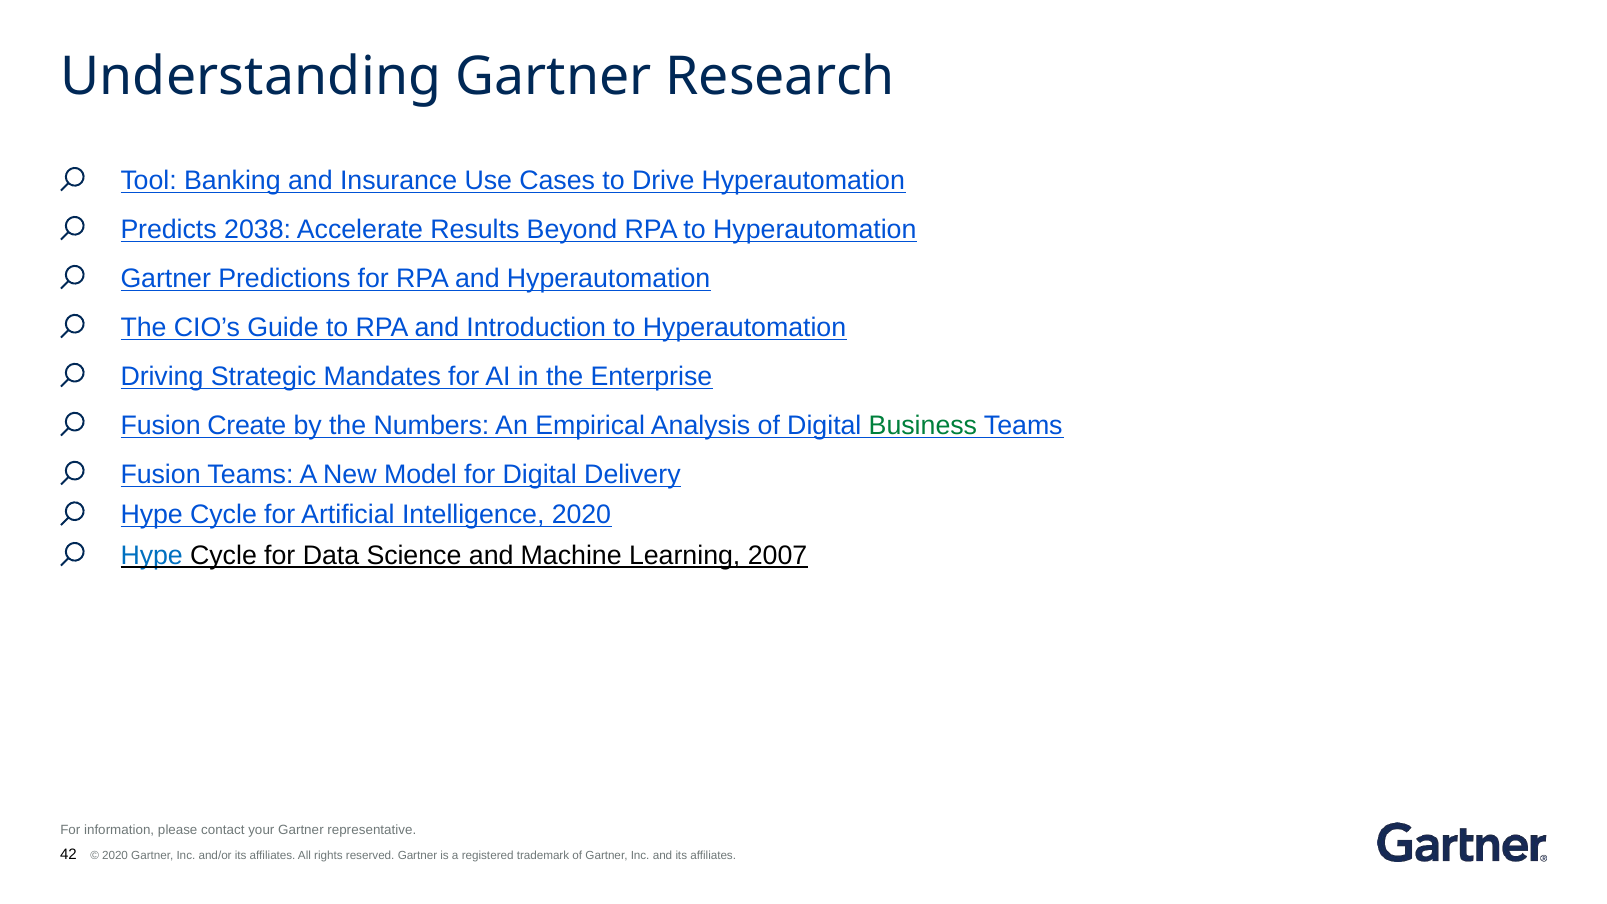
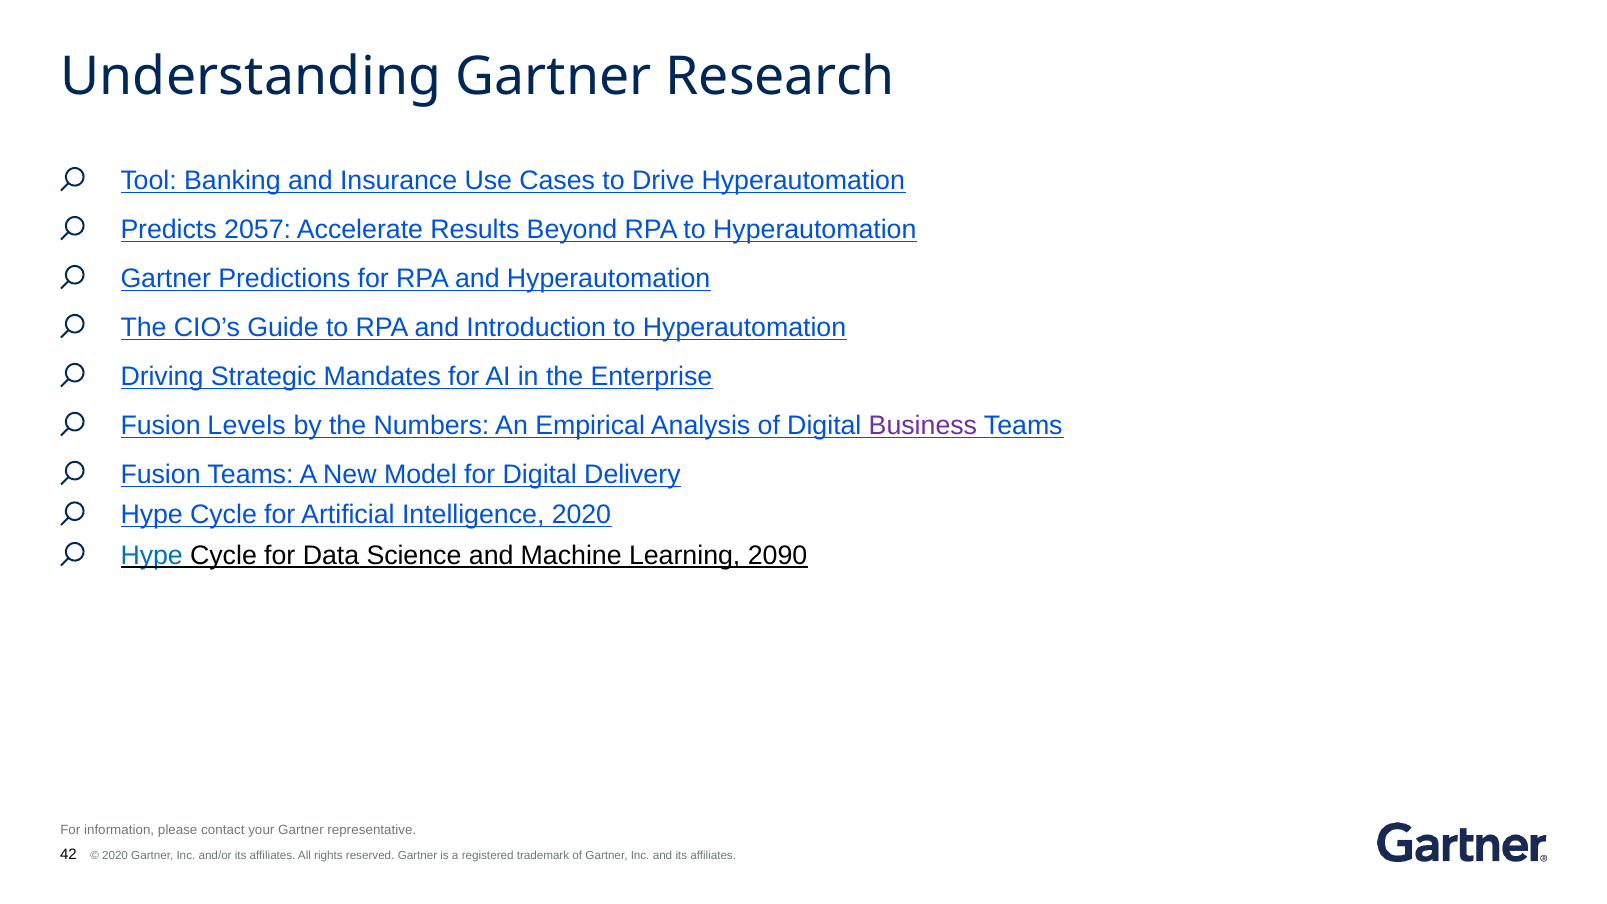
2038: 2038 -> 2057
Create: Create -> Levels
Business colour: green -> purple
2007: 2007 -> 2090
